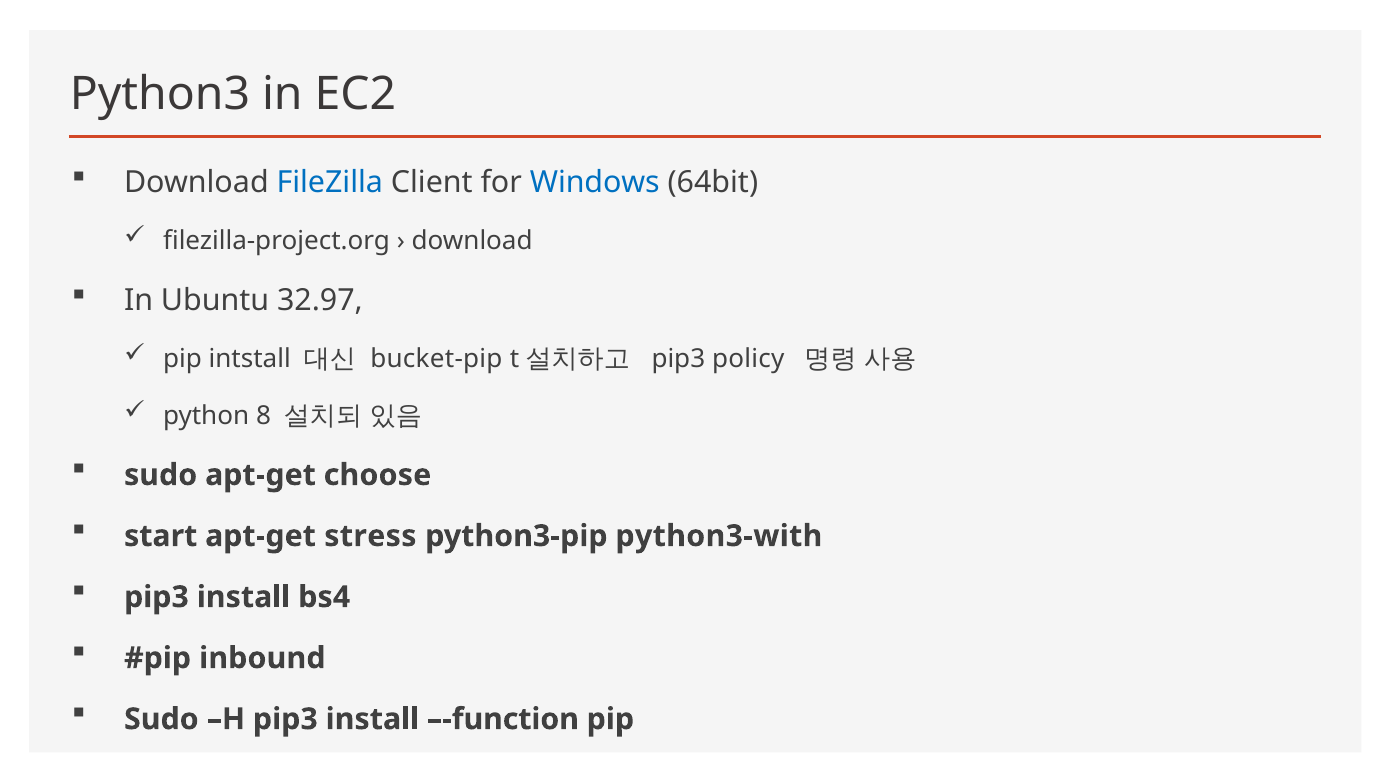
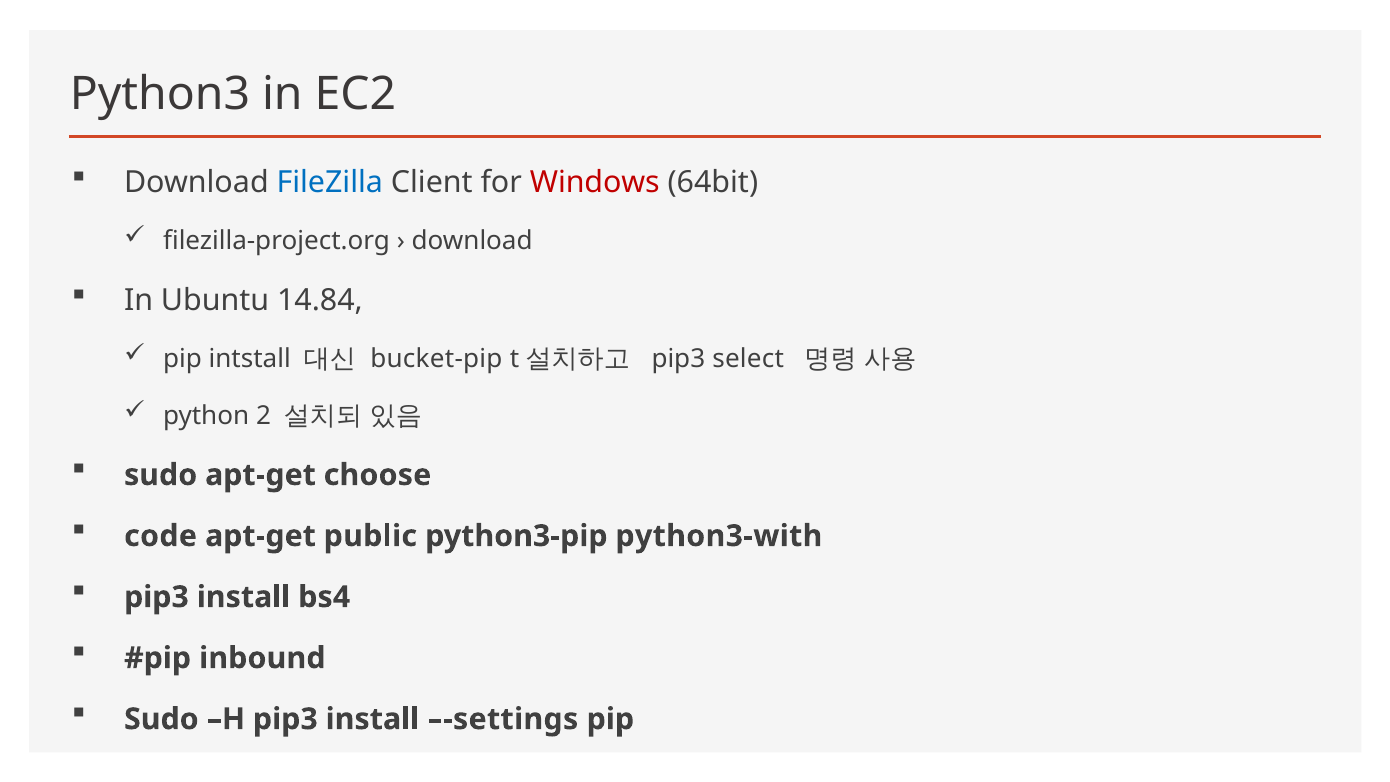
Windows colour: blue -> red
32.97: 32.97 -> 14.84
policy: policy -> select
8: 8 -> 2
start: start -> code
stress: stress -> public
–-function: –-function -> –-settings
